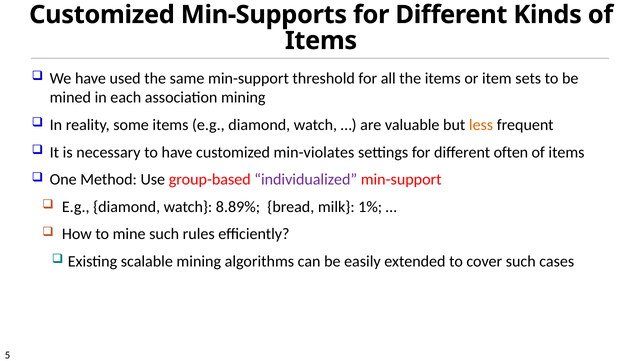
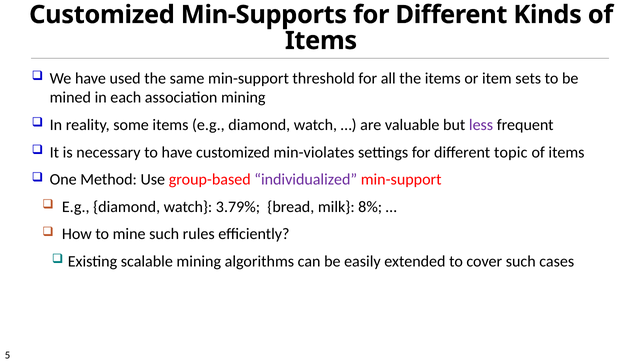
less colour: orange -> purple
often: often -> topic
8.89%: 8.89% -> 3.79%
1%: 1% -> 8%
